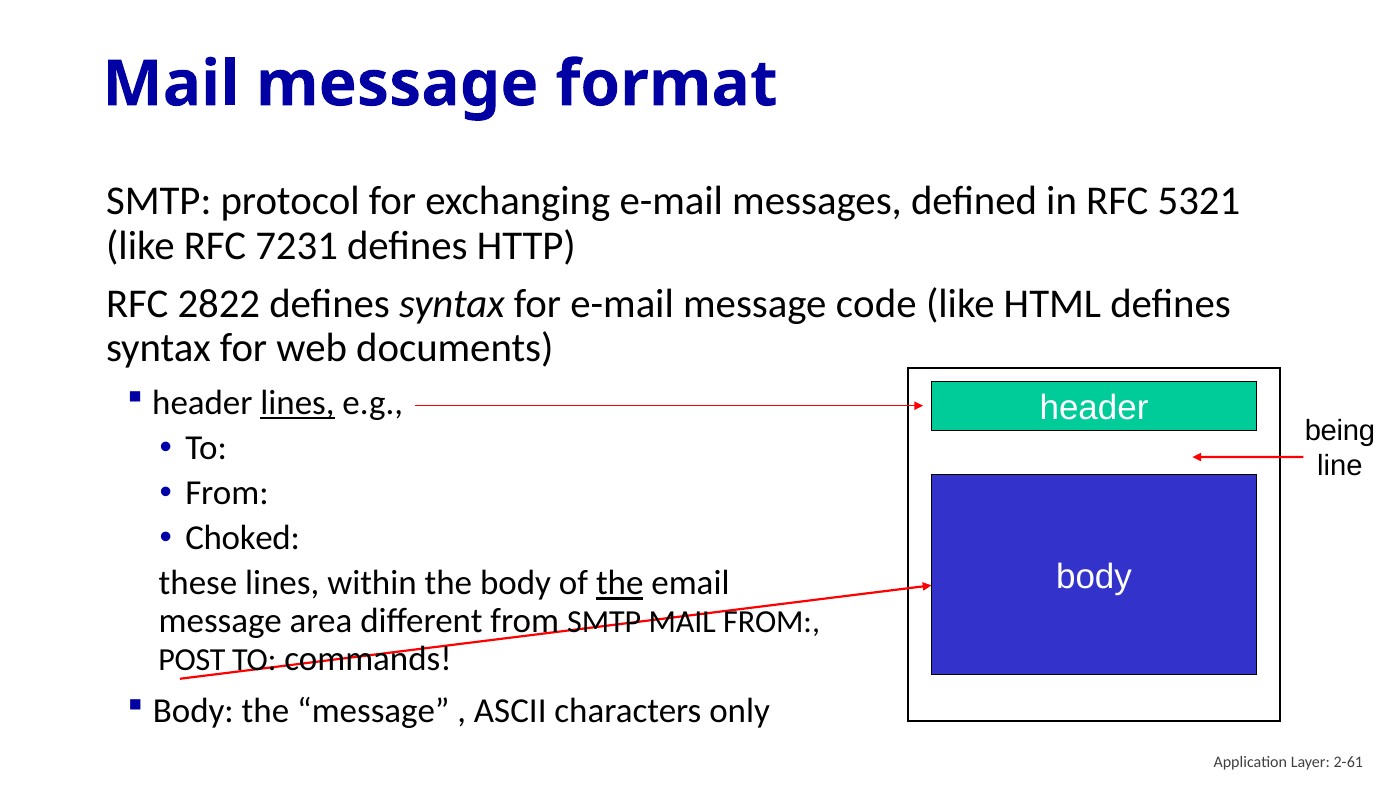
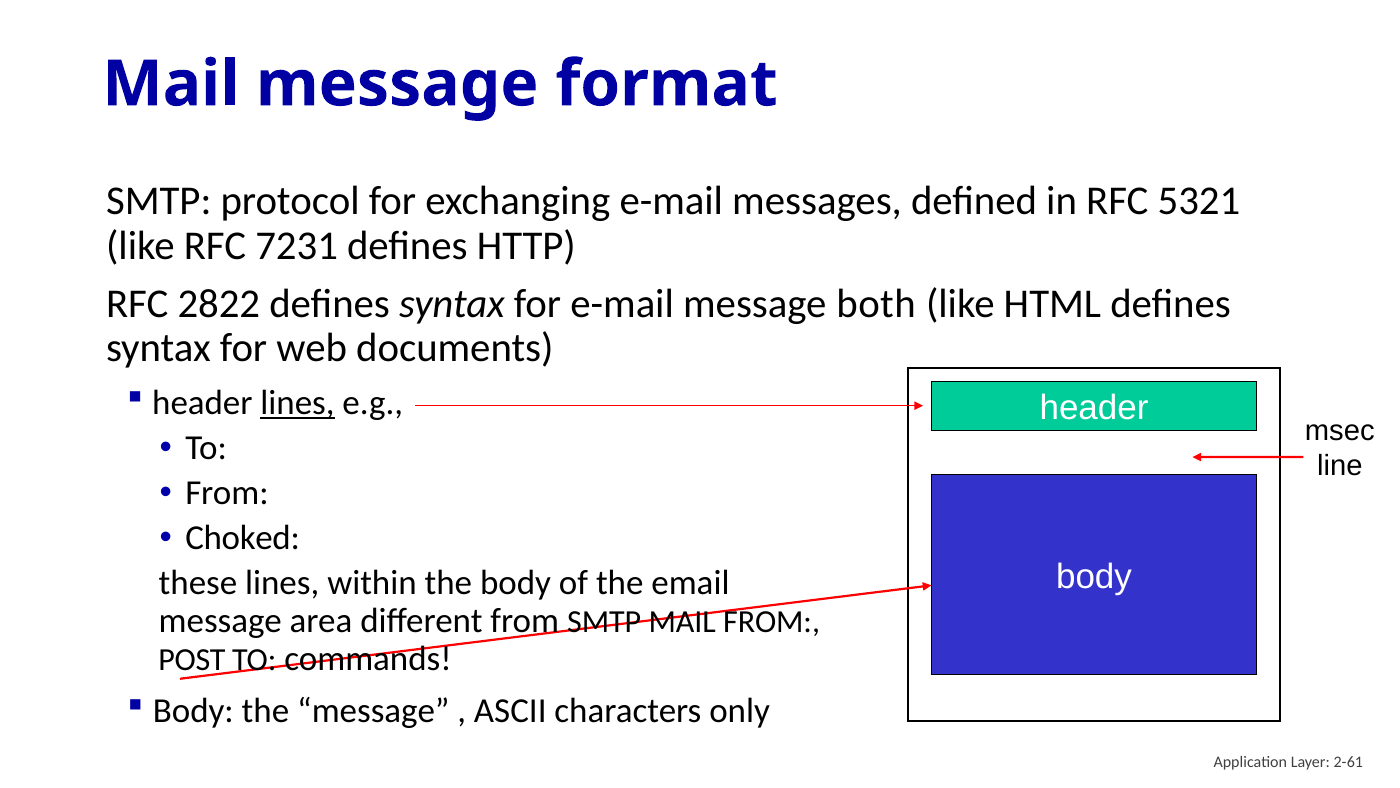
code: code -> both
being: being -> msec
the at (620, 583) underline: present -> none
